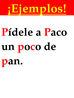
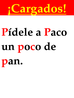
¡Ejemplos: ¡Ejemplos -> ¡Cargados
